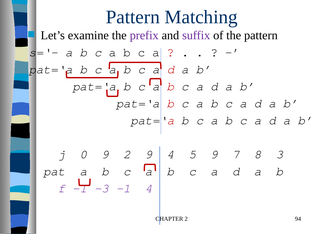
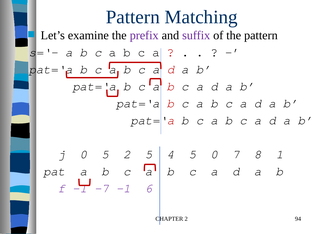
0 9: 9 -> 5
2 9: 9 -> 5
5 9: 9 -> 0
3: 3 -> 1
-3: -3 -> -7
-1 4: 4 -> 6
